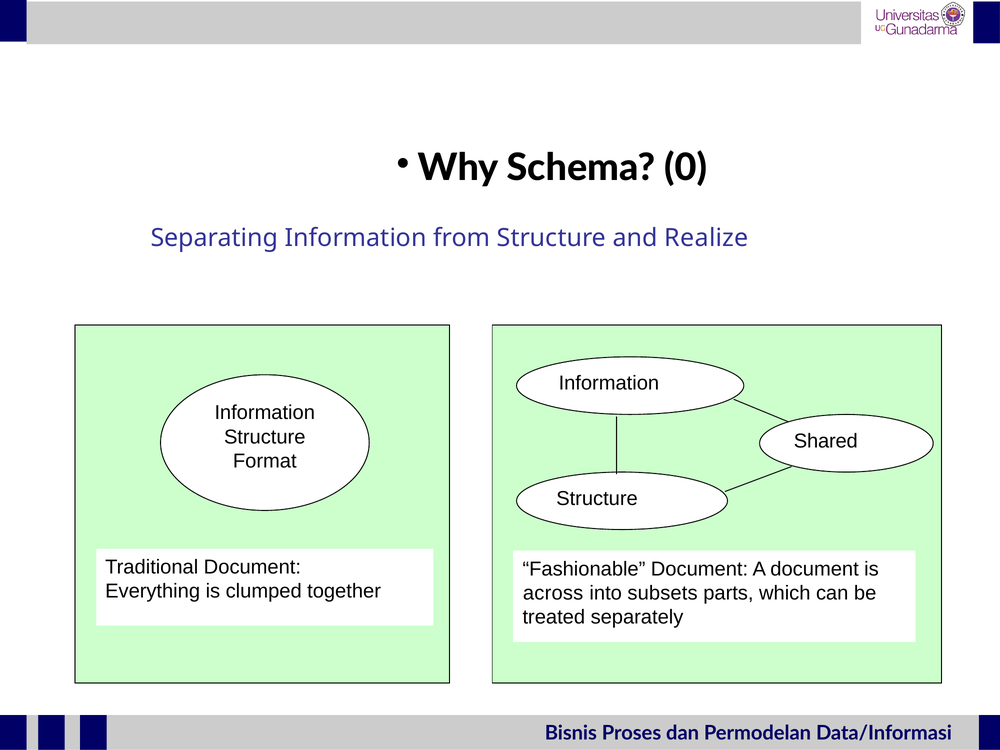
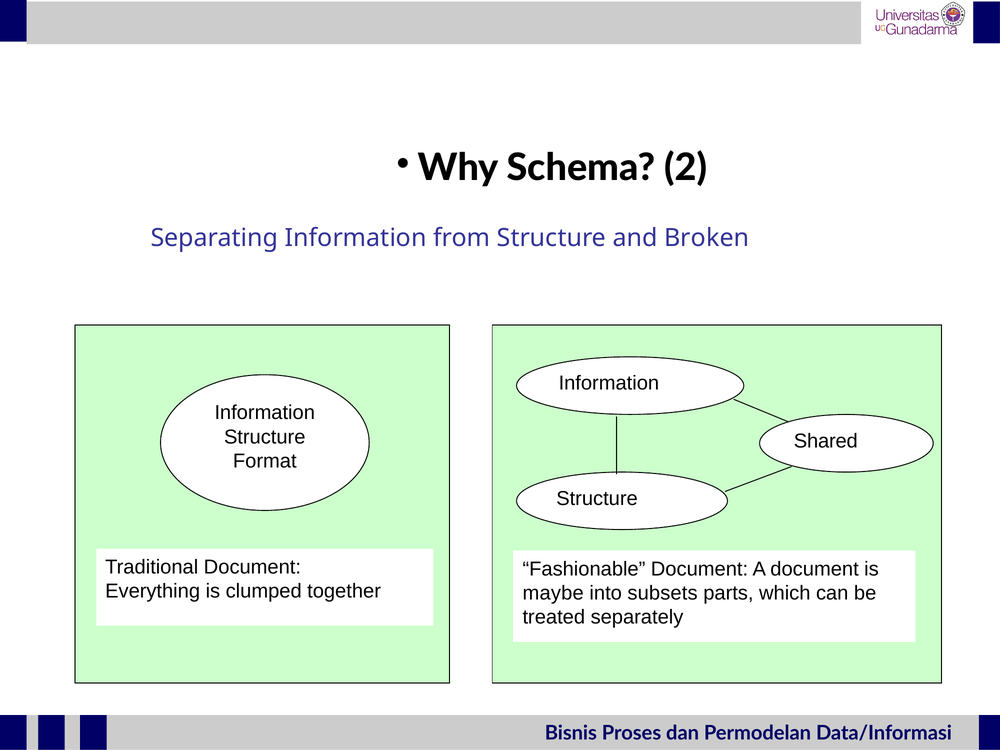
0: 0 -> 2
Realize: Realize -> Broken
across: across -> maybe
